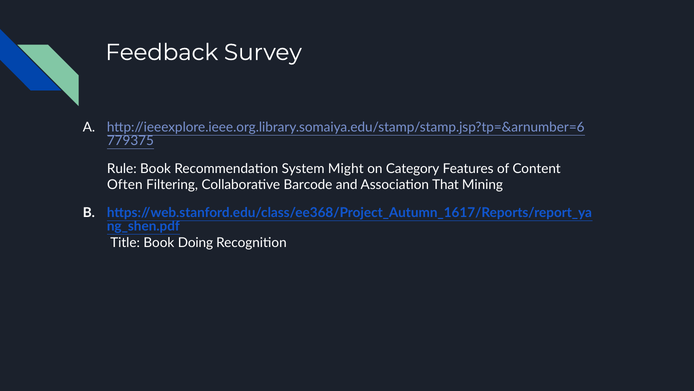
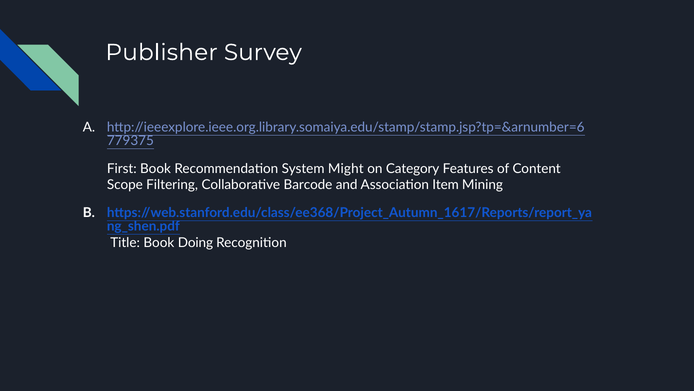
Feedback: Feedback -> Publisher
Rule: Rule -> First
Often: Often -> Scope
That: That -> Item
